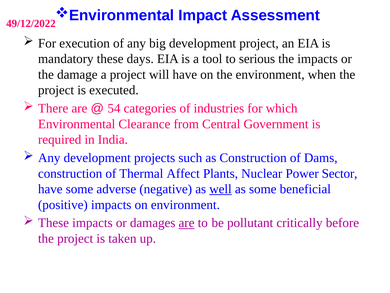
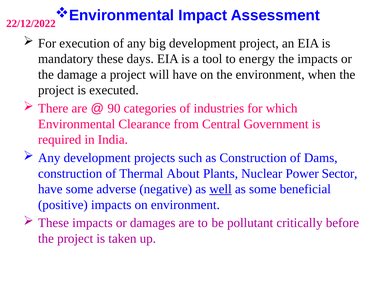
49/12/2022: 49/12/2022 -> 22/12/2022
serious: serious -> energy
54: 54 -> 90
Affect: Affect -> About
are at (187, 223) underline: present -> none
